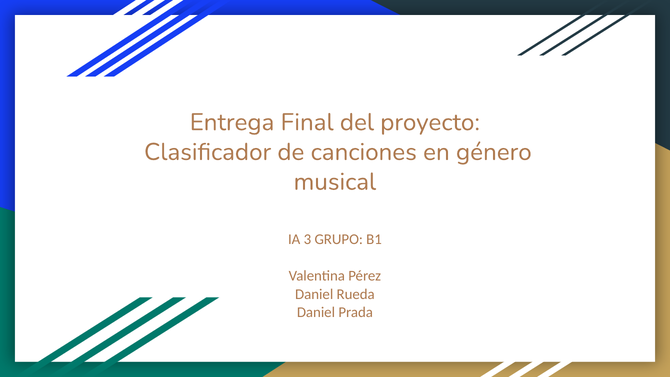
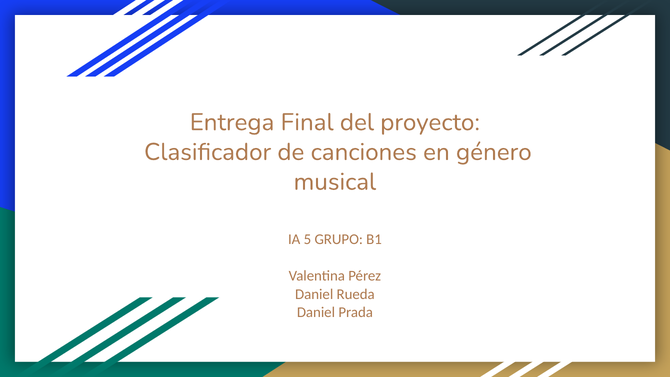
3: 3 -> 5
